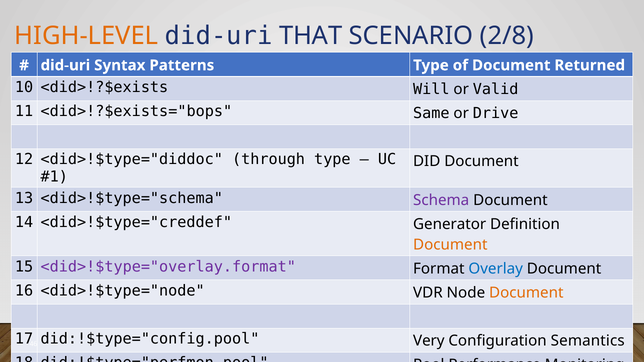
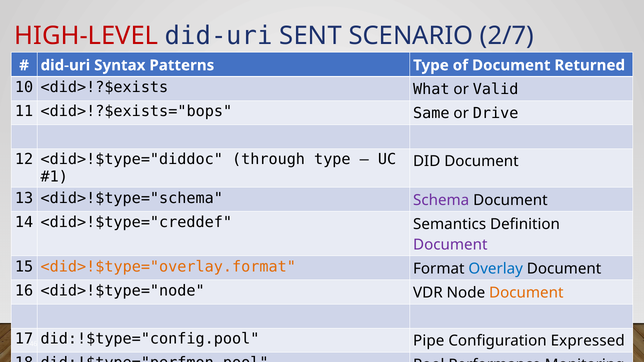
HIGH-LEVEL colour: orange -> red
THAT: THAT -> SENT
2/8: 2/8 -> 2/7
Will: Will -> What
Generator: Generator -> Semantics
Document at (450, 245) colour: orange -> purple
<did>!$type="overlay.format colour: purple -> orange
Very: Very -> Pipe
Semantics: Semantics -> Expressed
